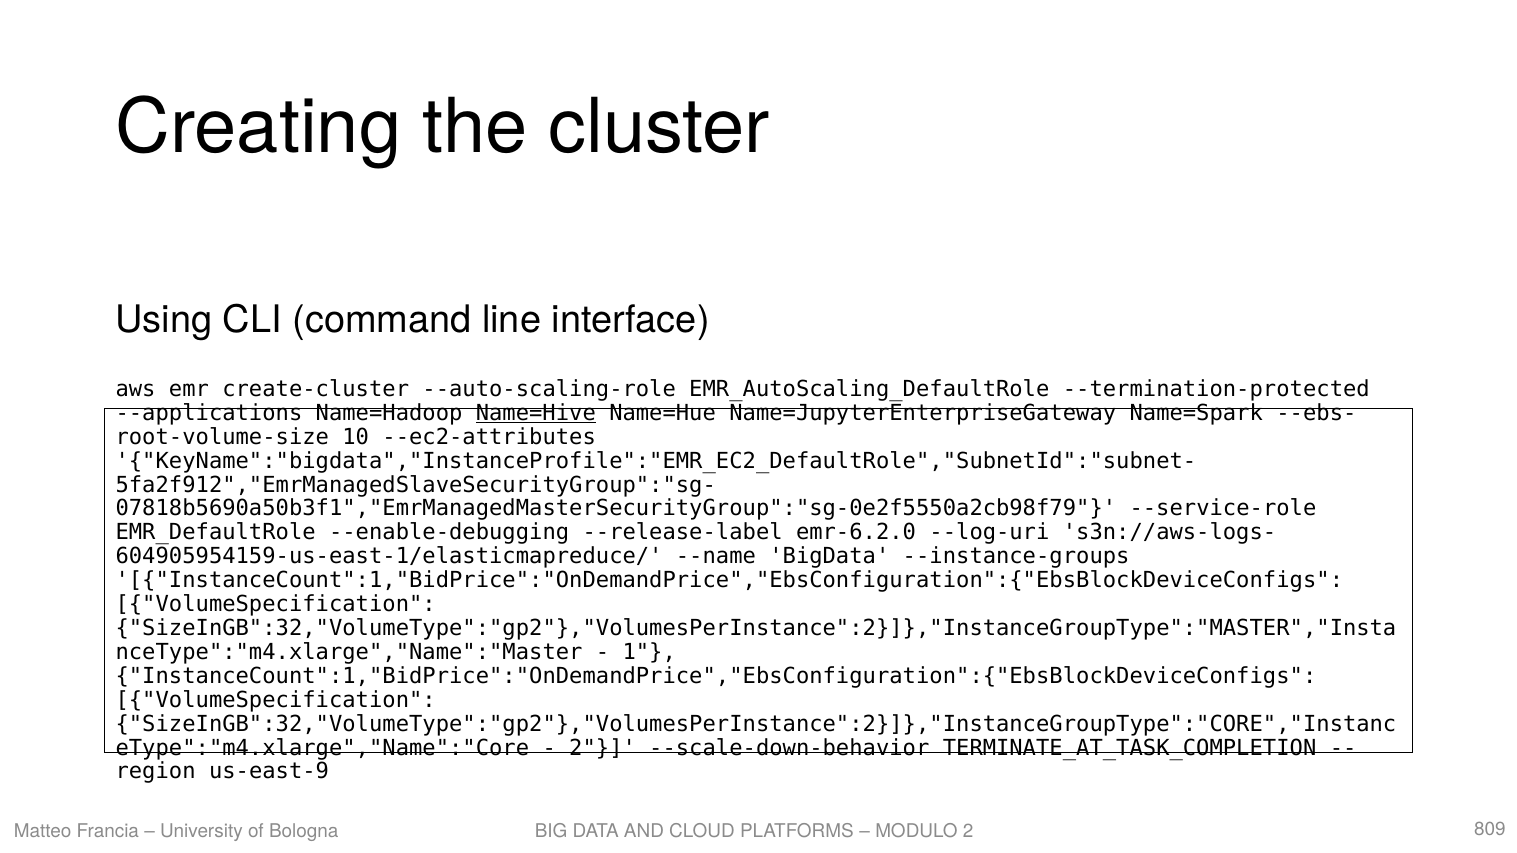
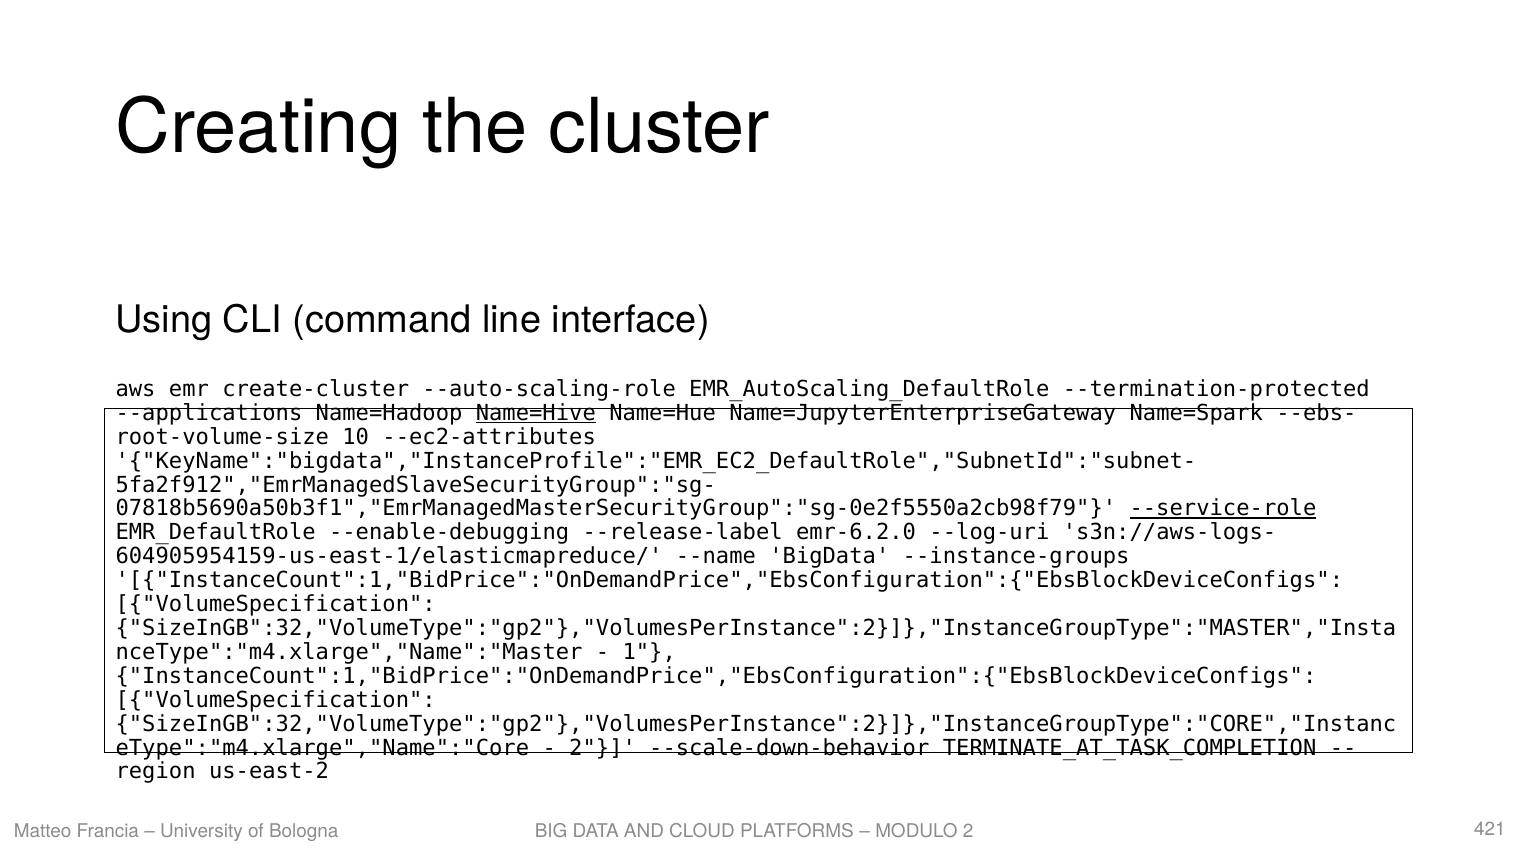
--service-role underline: none -> present
us-east-9: us-east-9 -> us-east-2
809: 809 -> 421
